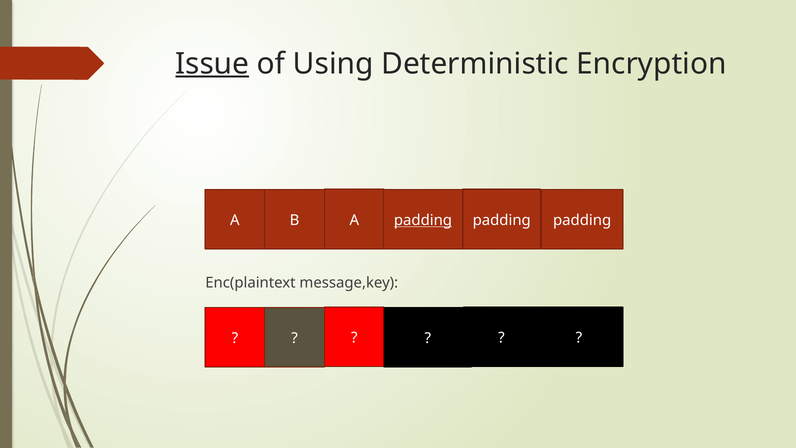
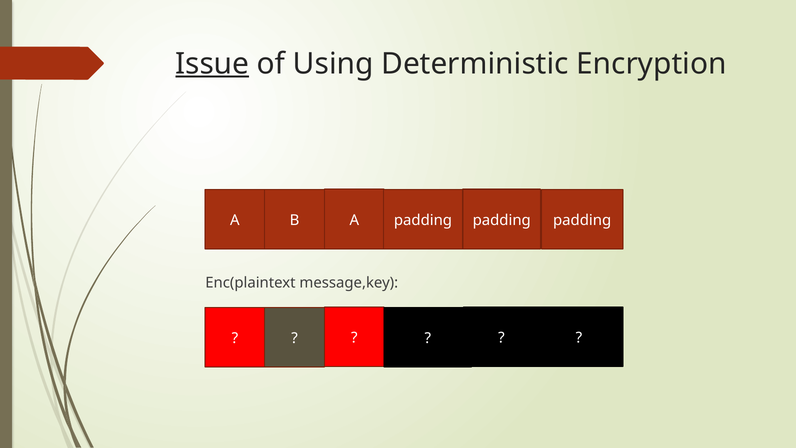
padding at (423, 220) underline: present -> none
